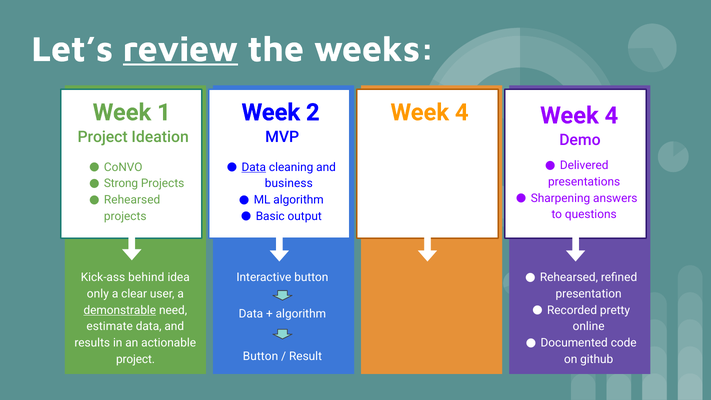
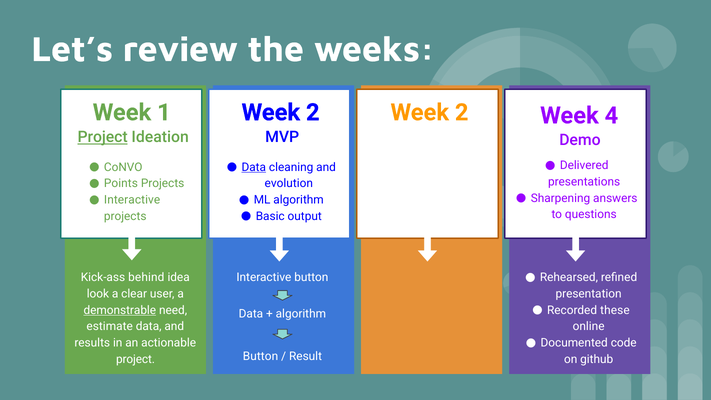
review underline: present -> none
4 at (462, 112): 4 -> 2
Project at (103, 137) underline: none -> present
Strong: Strong -> Points
business: business -> evolution
Rehearsed at (132, 200): Rehearsed -> Interactive
only: only -> look
pretty: pretty -> these
